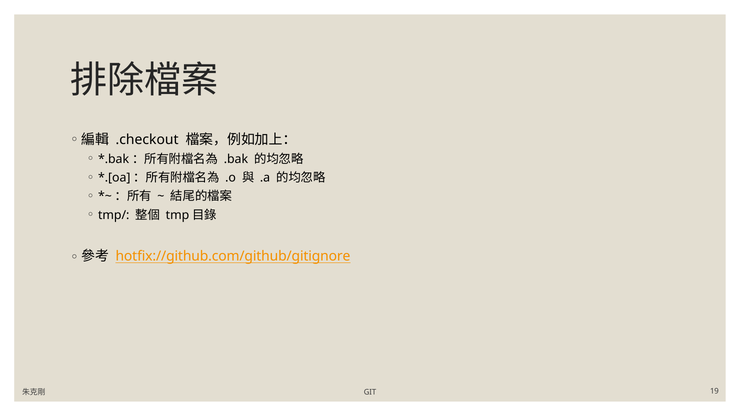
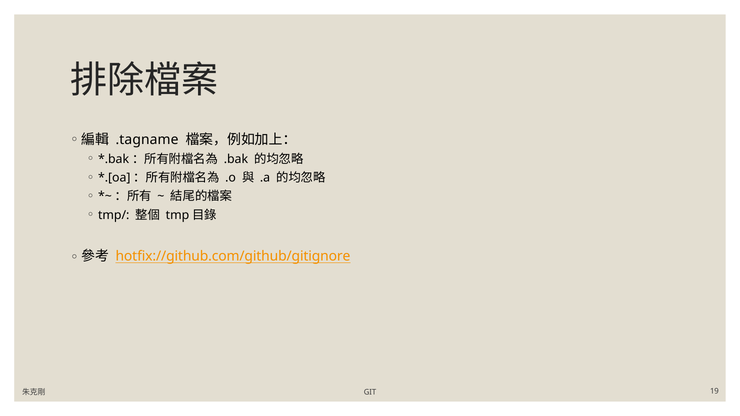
.checkout: .checkout -> .tagname
